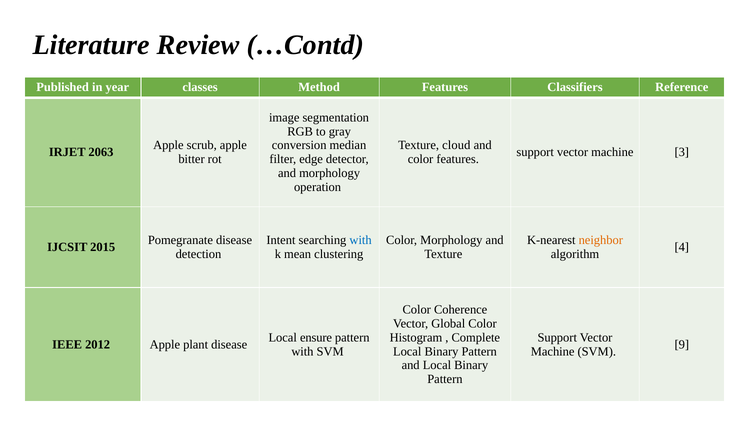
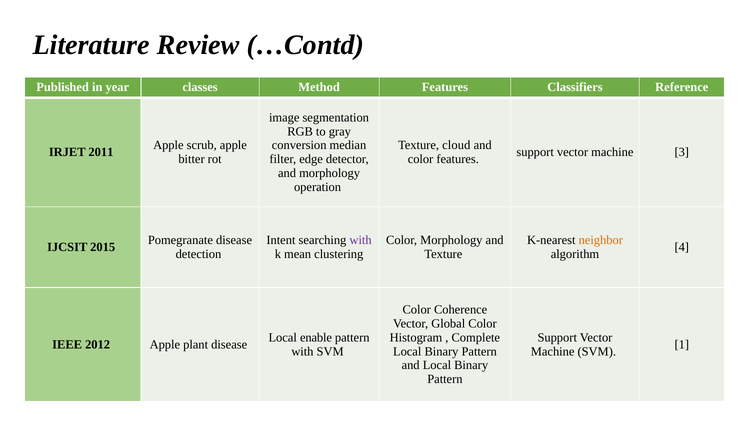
2063: 2063 -> 2011
with at (361, 240) colour: blue -> purple
ensure: ensure -> enable
9: 9 -> 1
